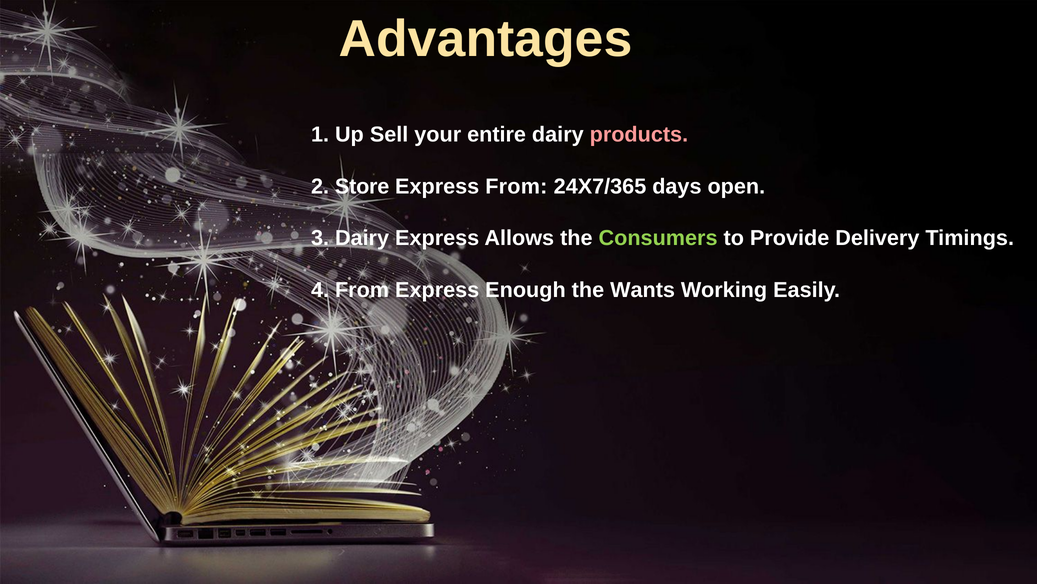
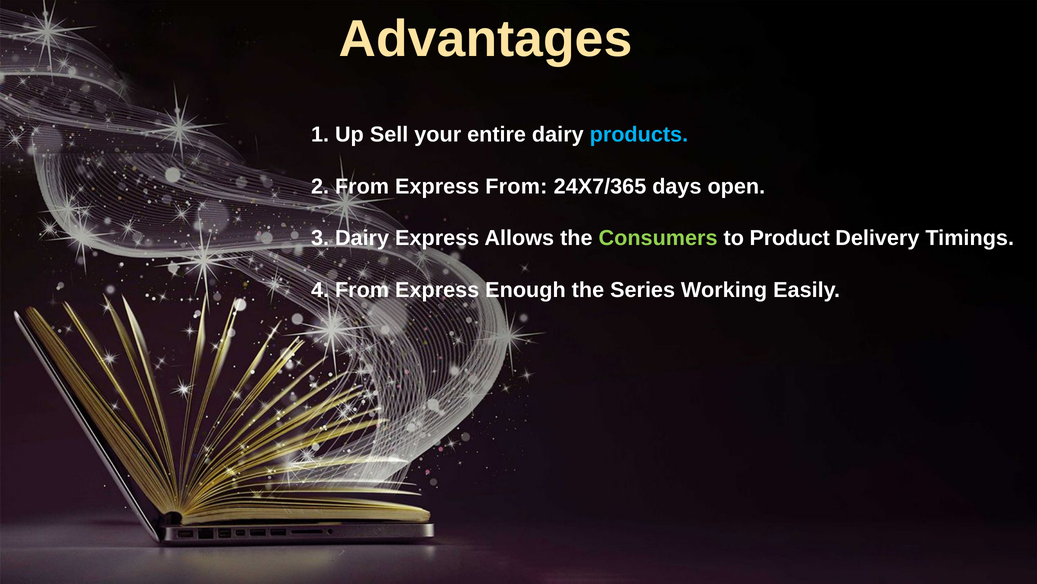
products colour: pink -> light blue
Store at (362, 186): Store -> From
Provide: Provide -> Product
Wants: Wants -> Series
